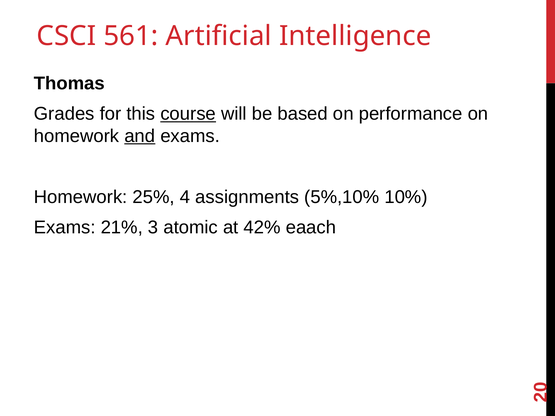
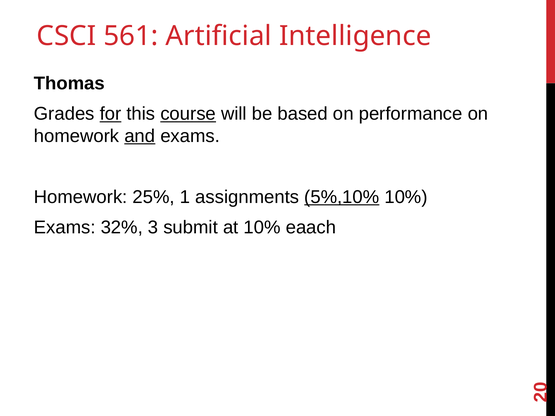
for underline: none -> present
4: 4 -> 1
5%,10% underline: none -> present
21%: 21% -> 32%
atomic: atomic -> submit
at 42%: 42% -> 10%
